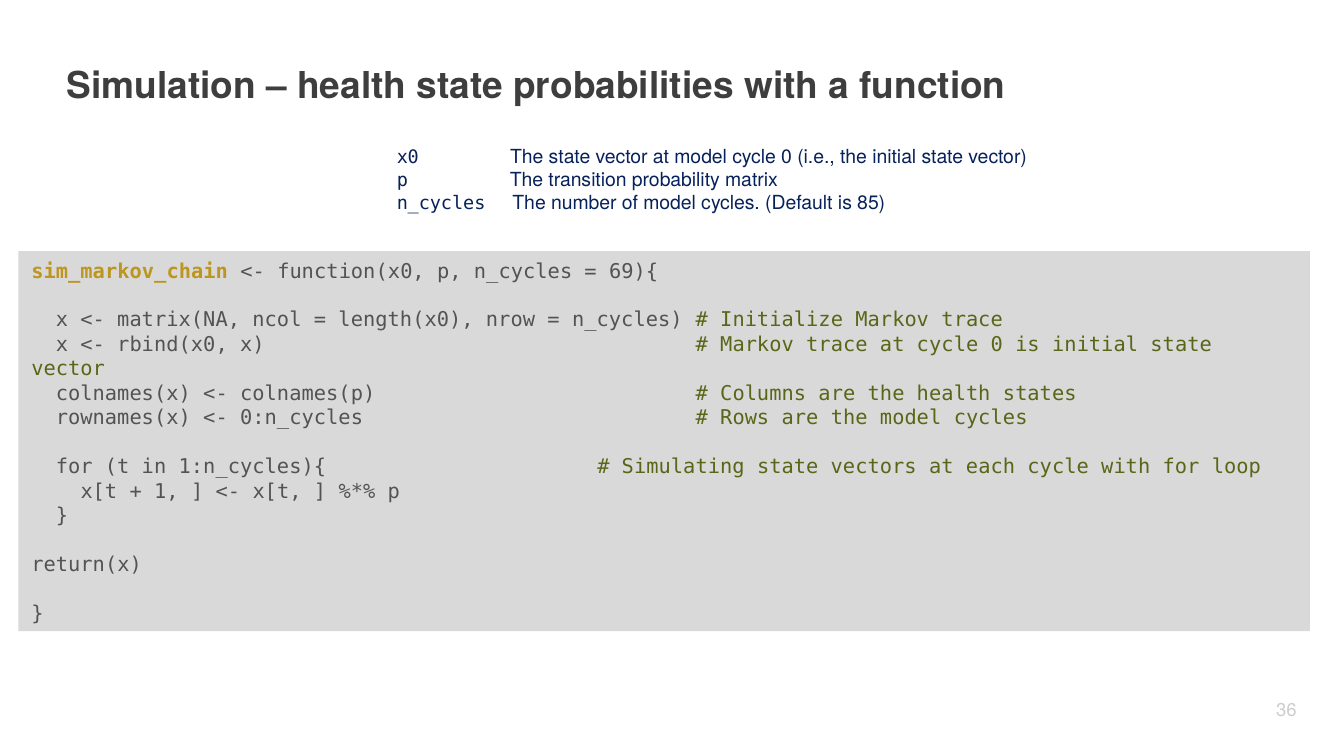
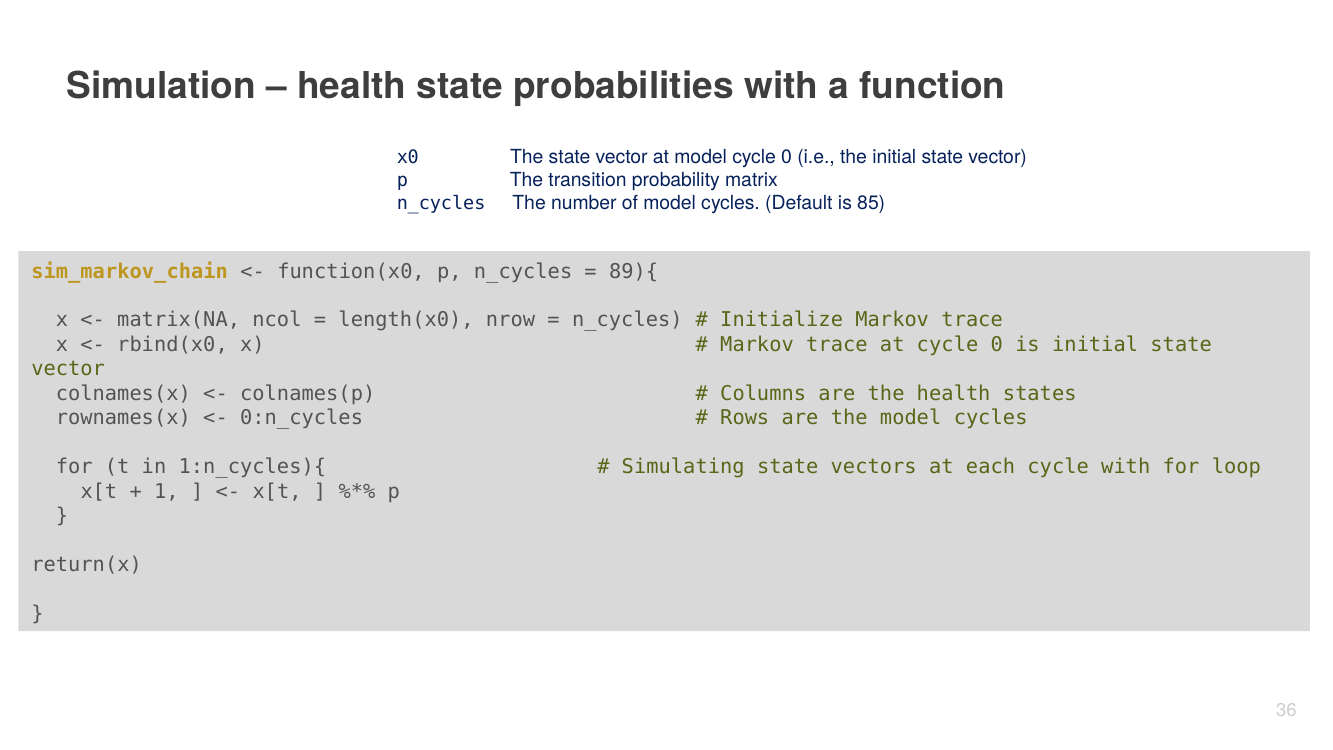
69){: 69){ -> 89){
